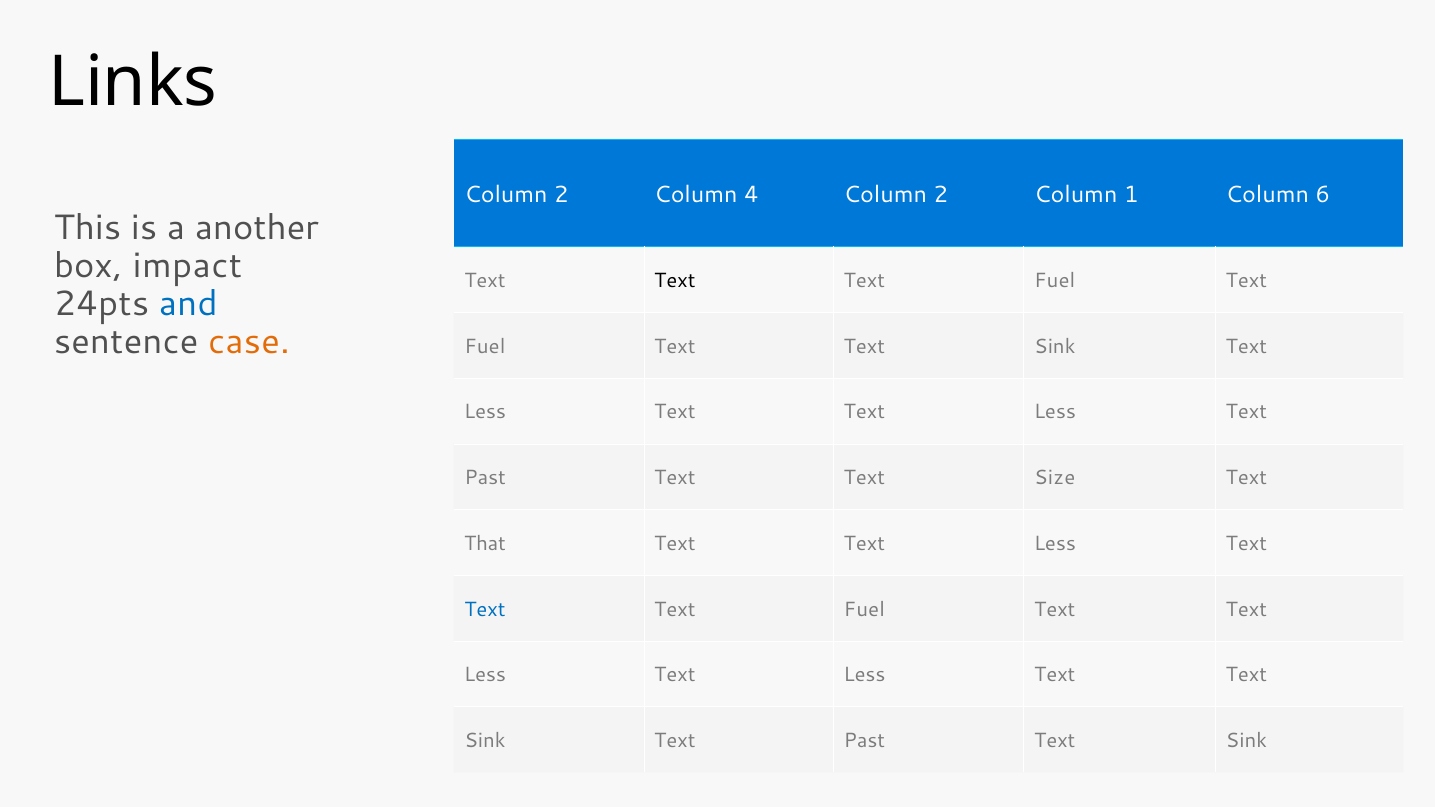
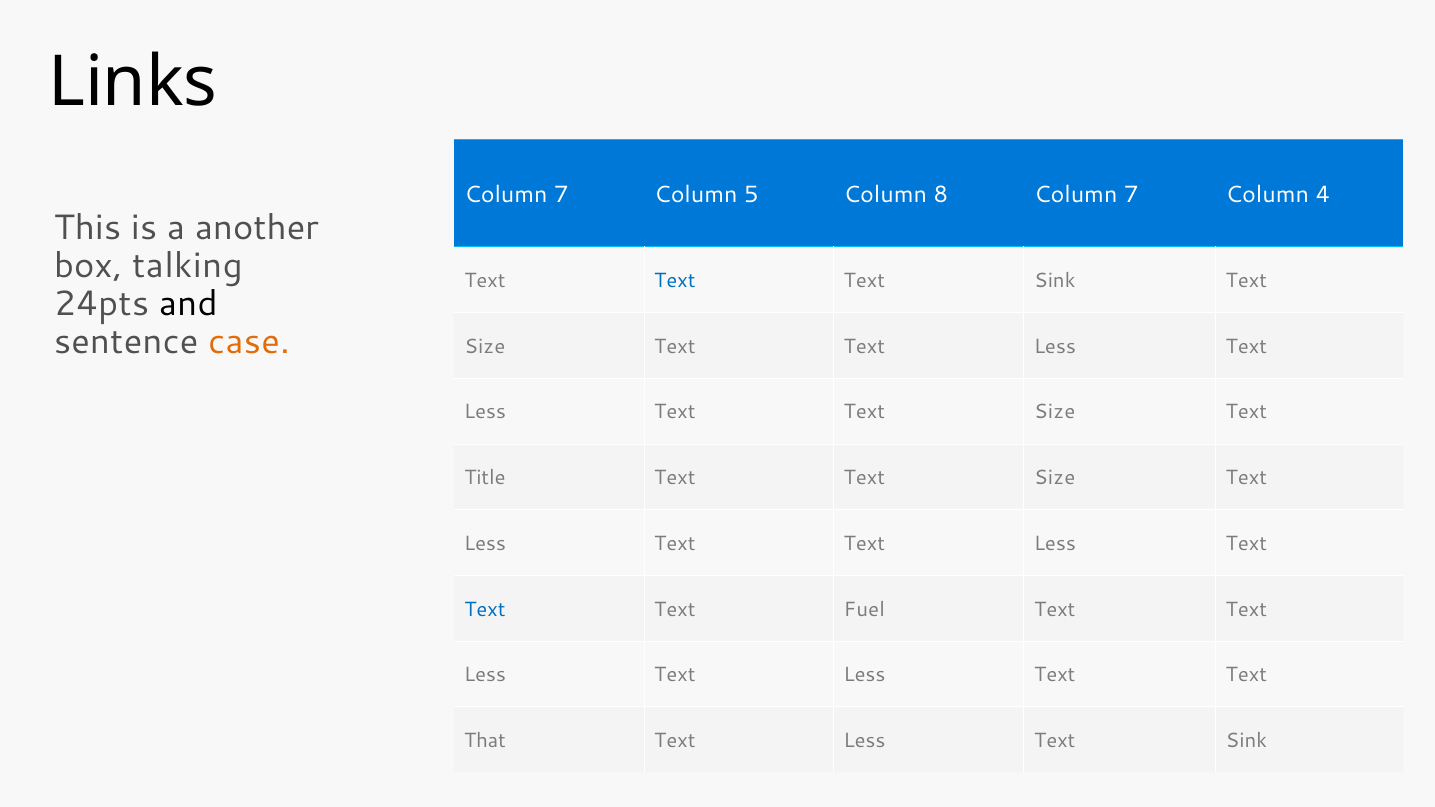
2 at (561, 194): 2 -> 7
4: 4 -> 5
2 at (941, 194): 2 -> 8
1 at (1131, 194): 1 -> 7
6: 6 -> 4
impact: impact -> talking
Text at (675, 281) colour: black -> blue
Fuel at (1055, 281): Fuel -> Sink
and colour: blue -> black
Fuel at (485, 346): Fuel -> Size
Sink at (1055, 346): Sink -> Less
Less at (1055, 412): Less -> Size
Past at (485, 478): Past -> Title
That at (485, 544): That -> Less
Sink at (485, 741): Sink -> That
Past at (864, 741): Past -> Less
